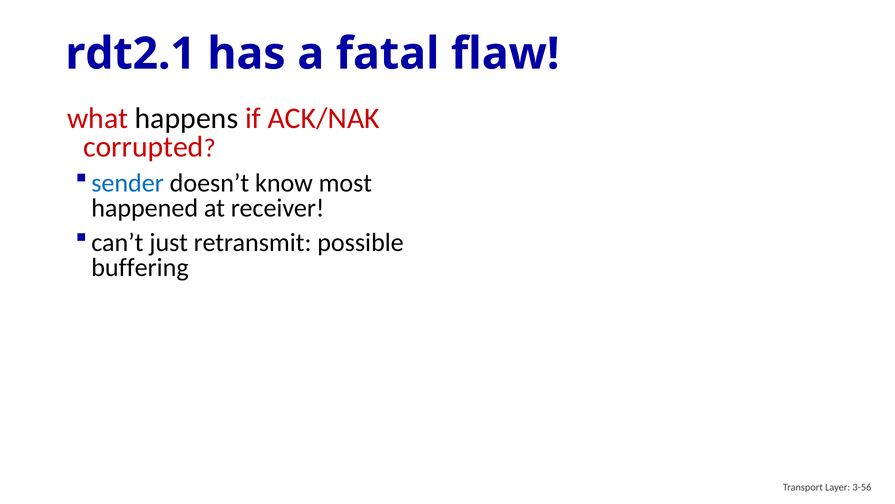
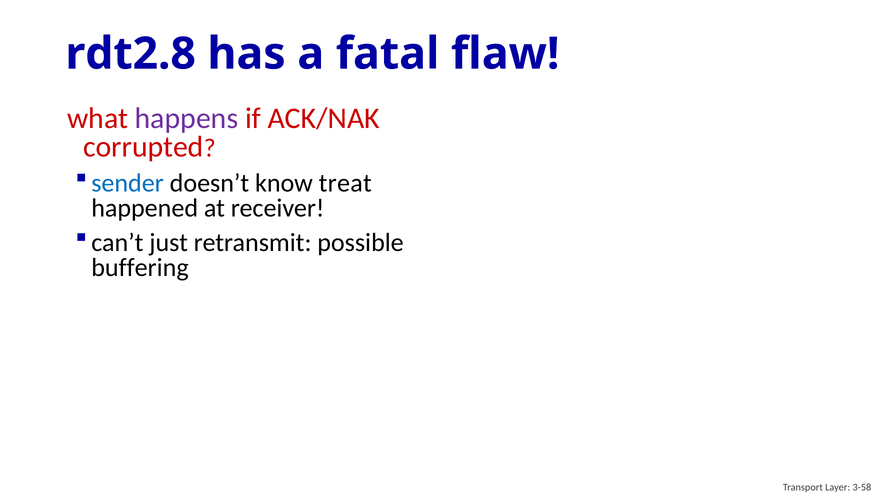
rdt2.1: rdt2.1 -> rdt2.8
happens colour: black -> purple
most: most -> treat
3-56: 3-56 -> 3-58
